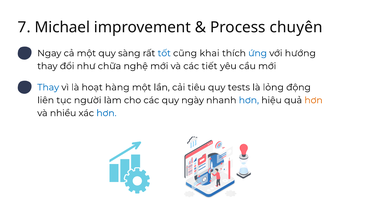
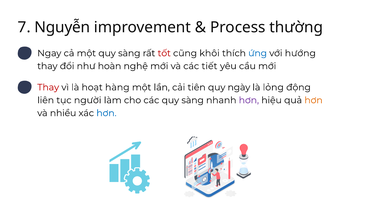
Michael: Michael -> Nguyễn
chuyên: chuyên -> thường
tốt colour: blue -> red
khai: khai -> khôi
chữa: chữa -> hoàn
Thay at (48, 87) colour: blue -> red
tiêu: tiêu -> tiên
tests: tests -> ngày
các quy ngày: ngày -> sàng
hơn at (249, 100) colour: blue -> purple
